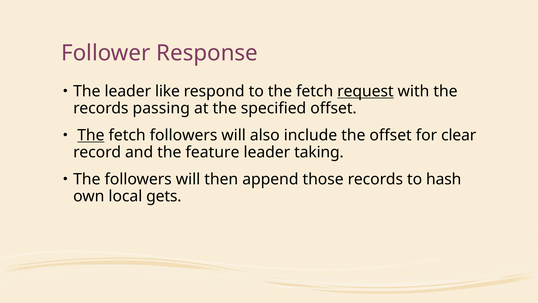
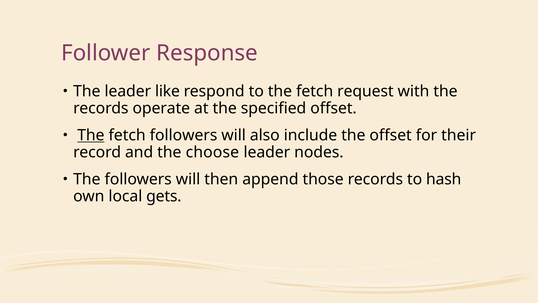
request underline: present -> none
passing: passing -> operate
clear: clear -> their
feature: feature -> choose
taking: taking -> nodes
